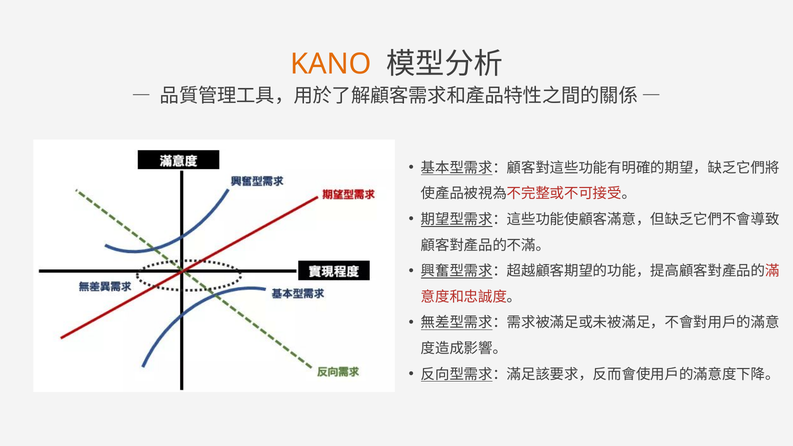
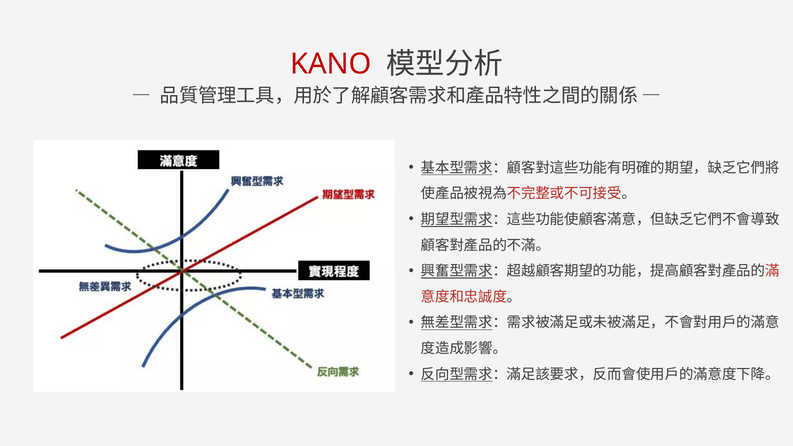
KANO colour: orange -> red
